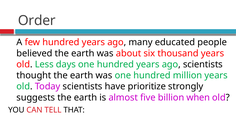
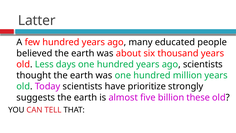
Order: Order -> Latter
when: when -> these
